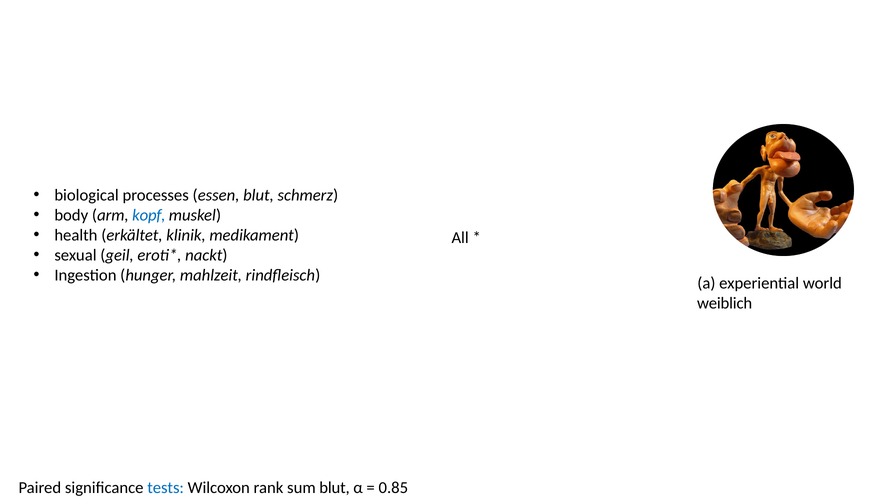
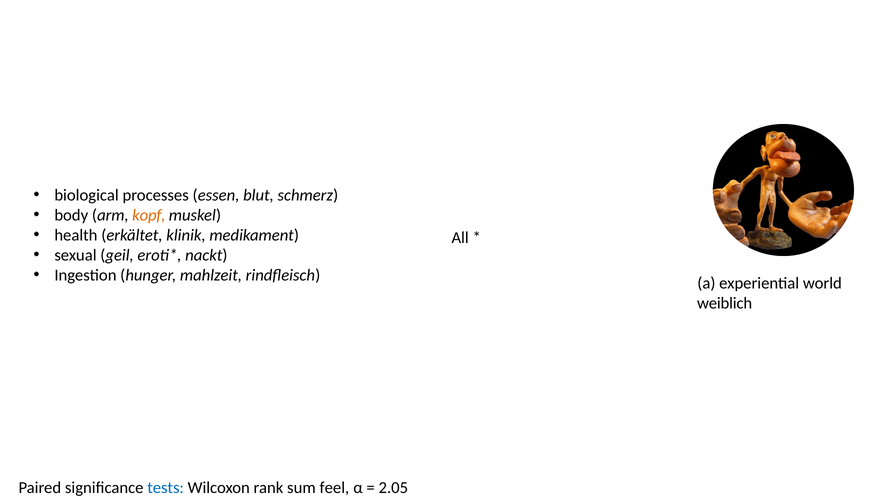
kopf colour: blue -> orange
sum blut: blut -> feel
0.85: 0.85 -> 2.05
